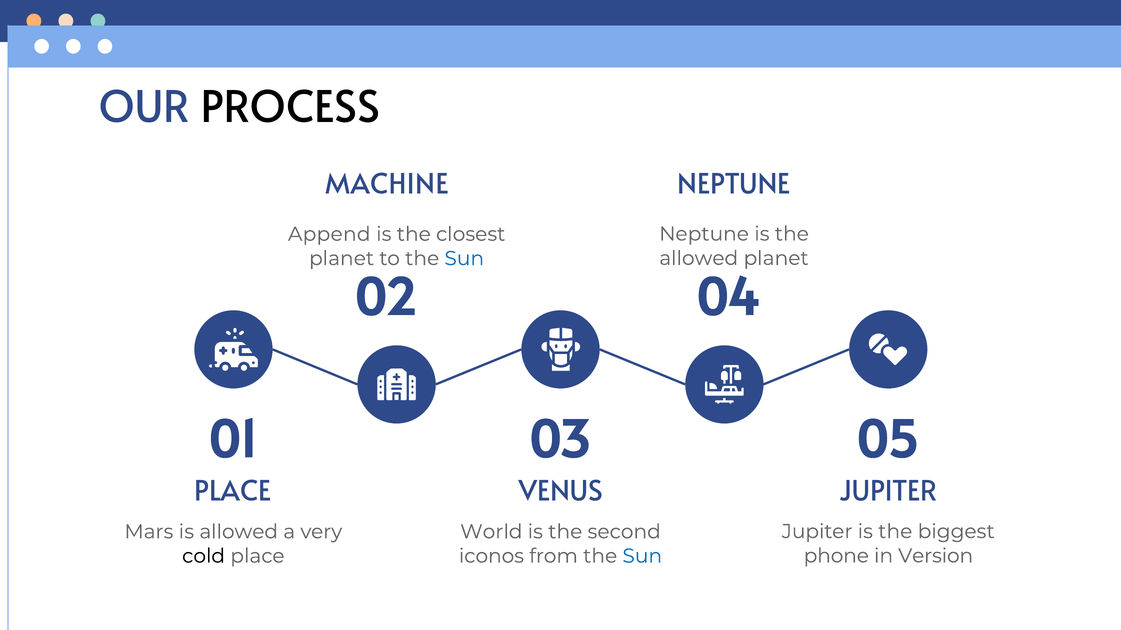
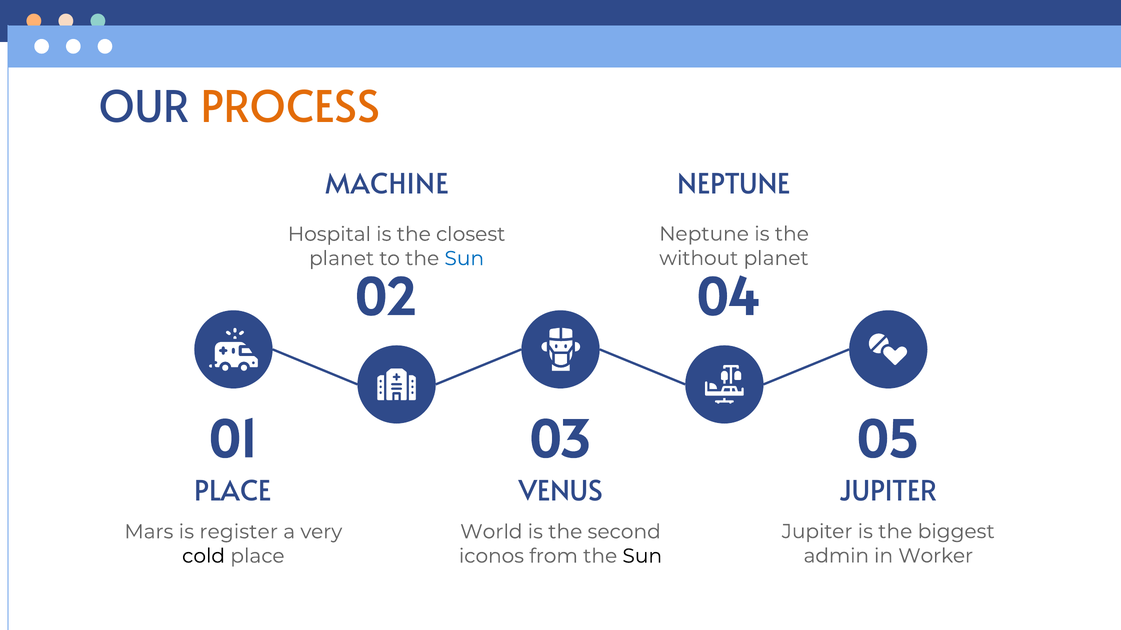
PROCESS colour: black -> orange
Append: Append -> Hospital
allowed at (699, 258): allowed -> without
is allowed: allowed -> register
phone: phone -> admin
Version: Version -> Worker
Sun at (642, 557) colour: blue -> black
